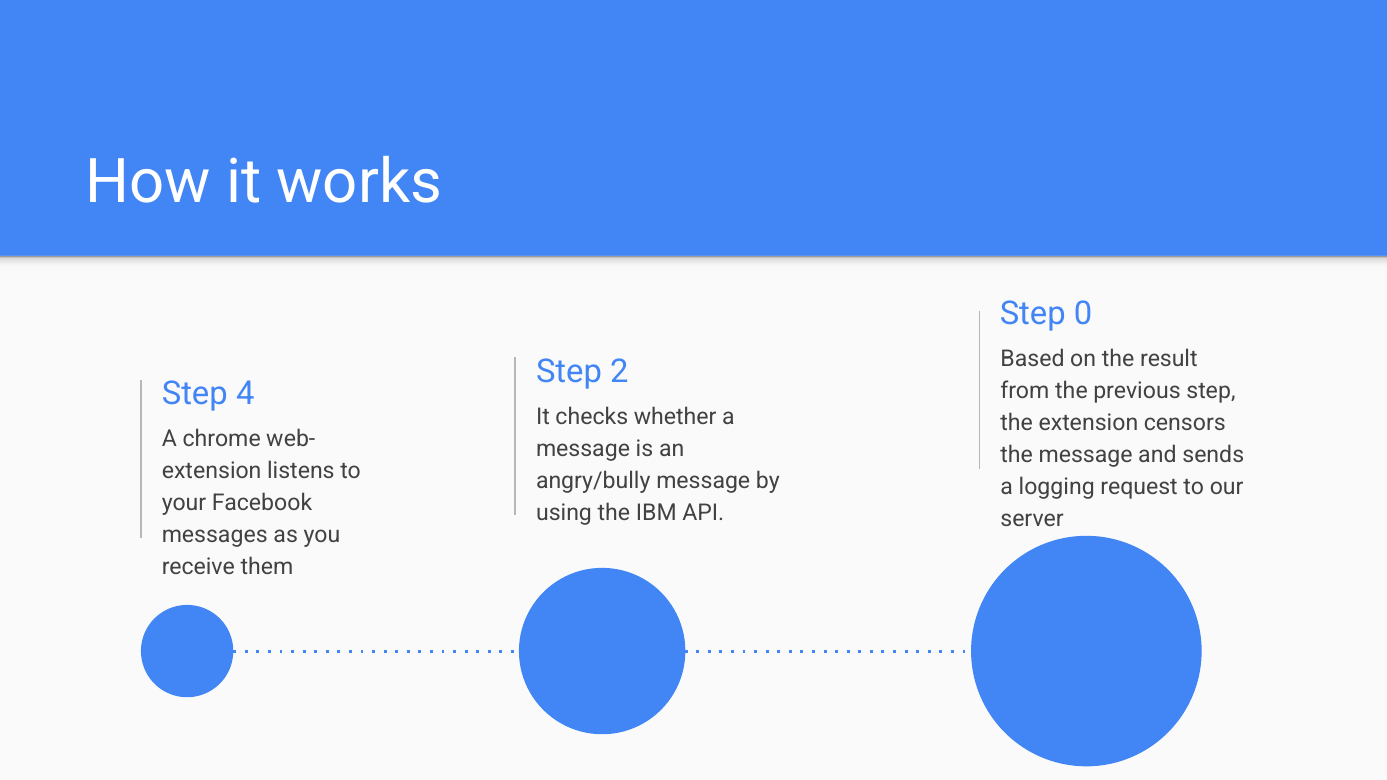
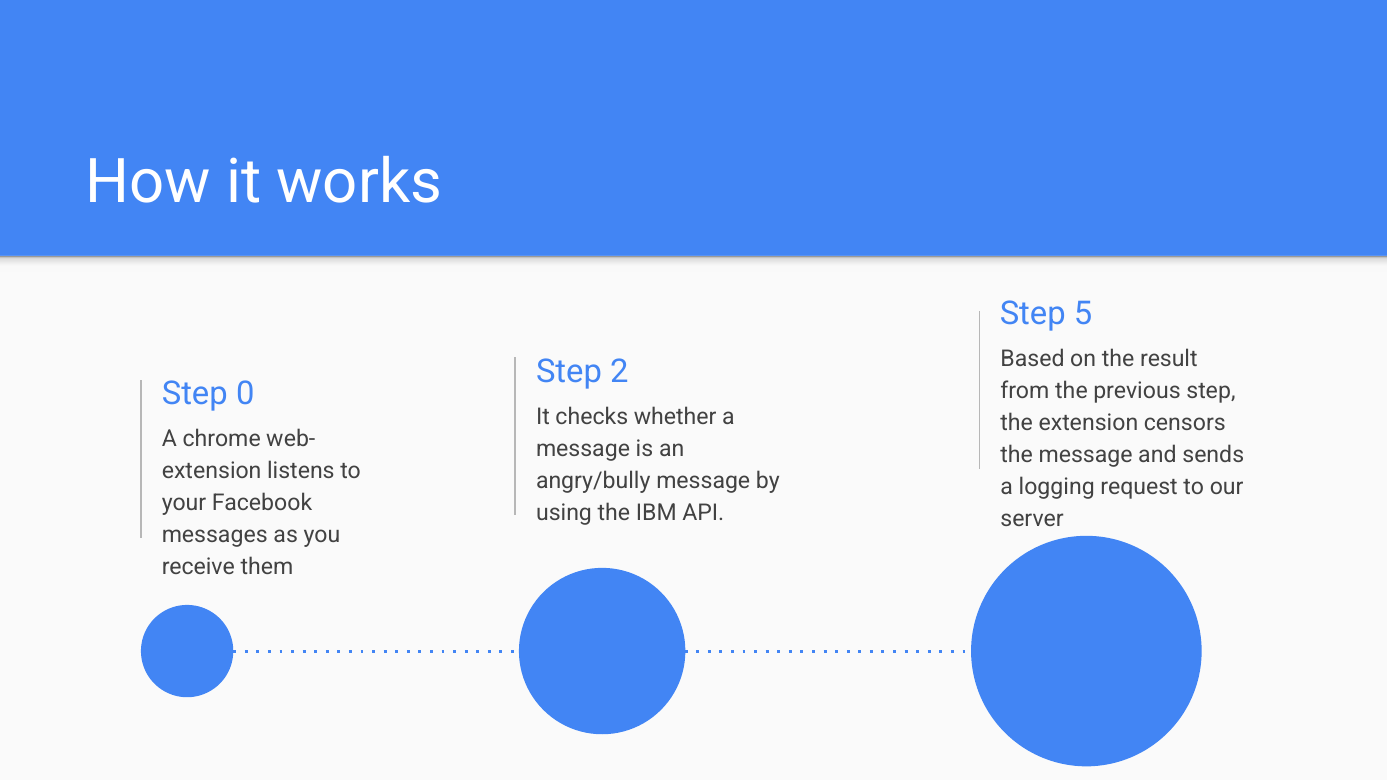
0: 0 -> 5
4: 4 -> 0
